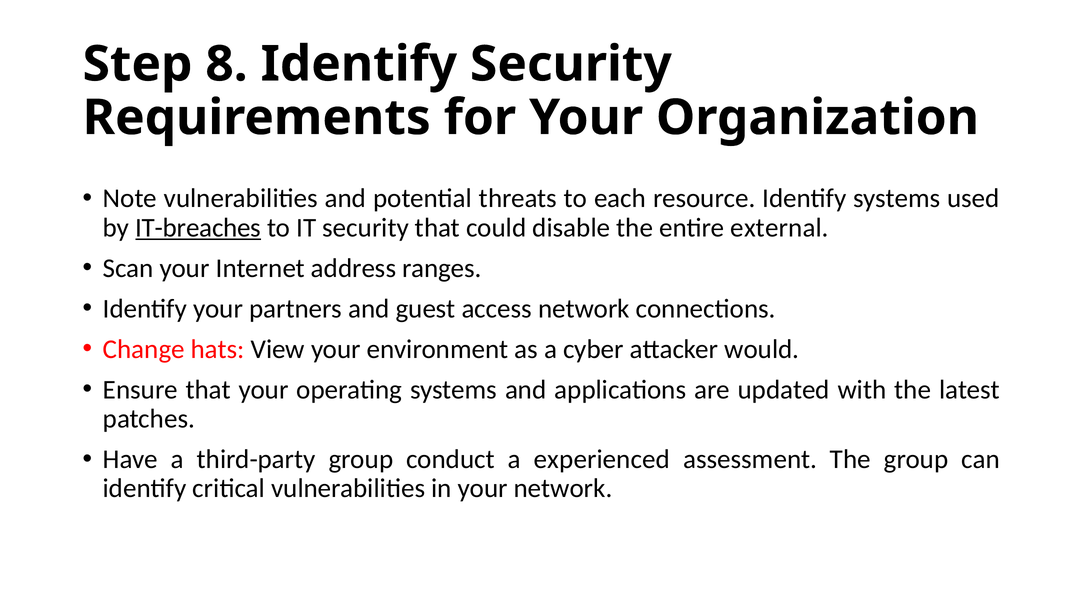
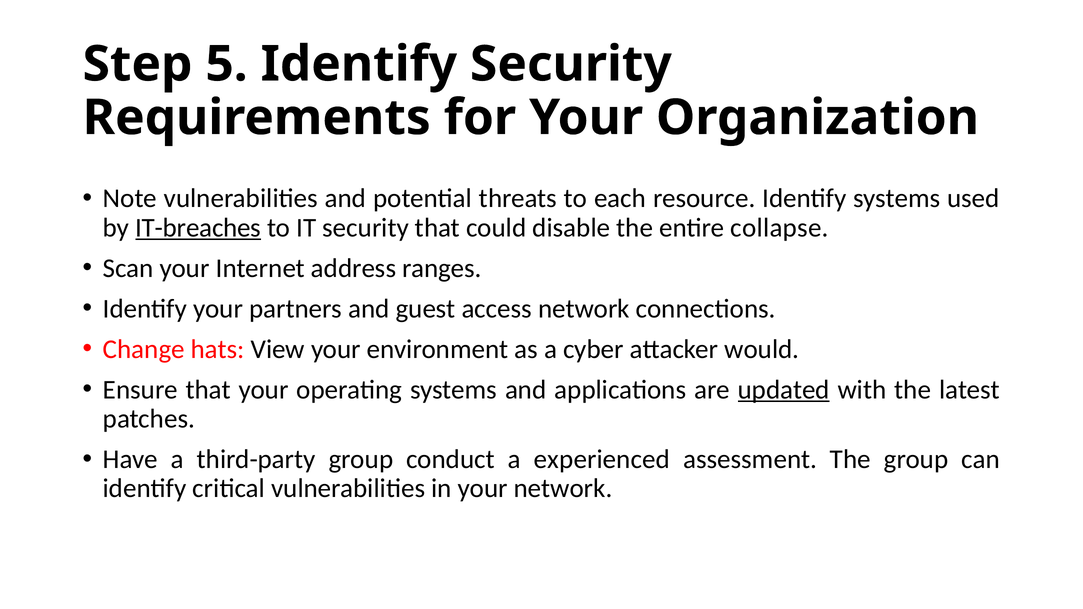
8: 8 -> 5
external: external -> collapse
updated underline: none -> present
